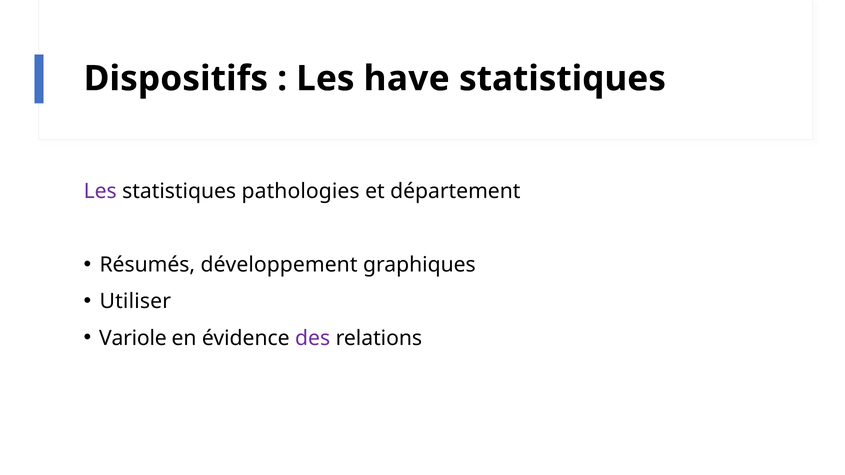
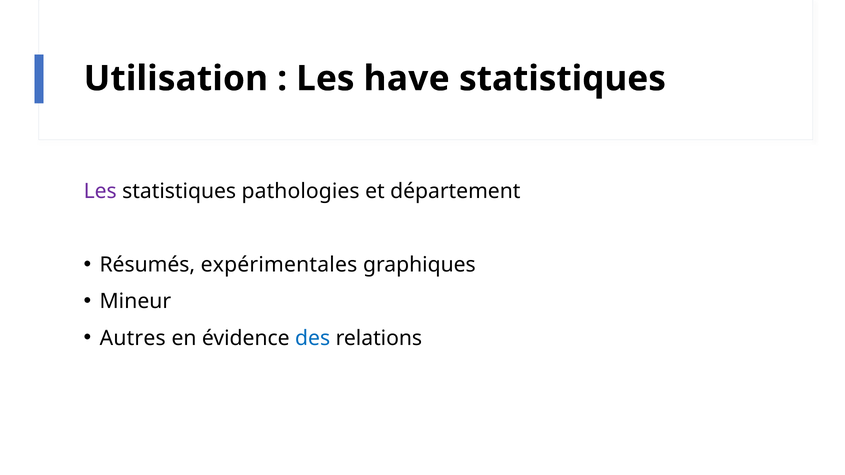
Dispositifs: Dispositifs -> Utilisation
développement: développement -> expérimentales
Utiliser: Utiliser -> Mineur
Variole: Variole -> Autres
des colour: purple -> blue
